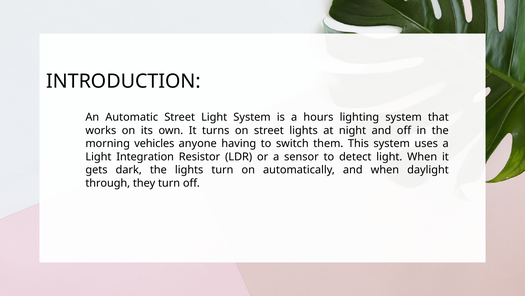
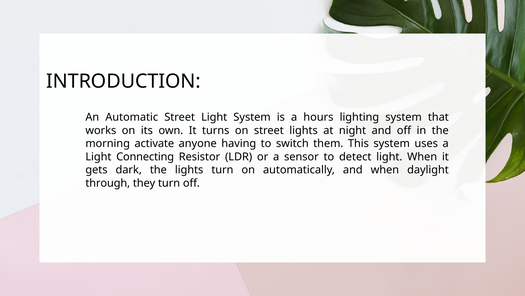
vehicles: vehicles -> activate
Integration: Integration -> Connecting
